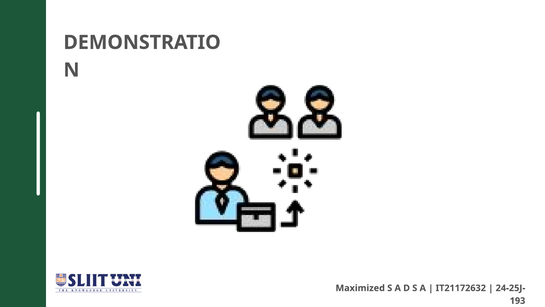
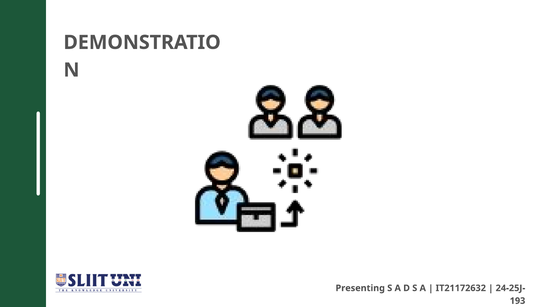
Maximized: Maximized -> Presenting
